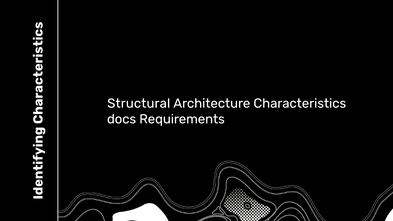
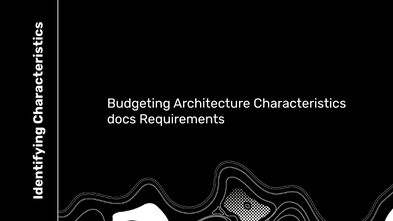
Structural: Structural -> Budgeting
